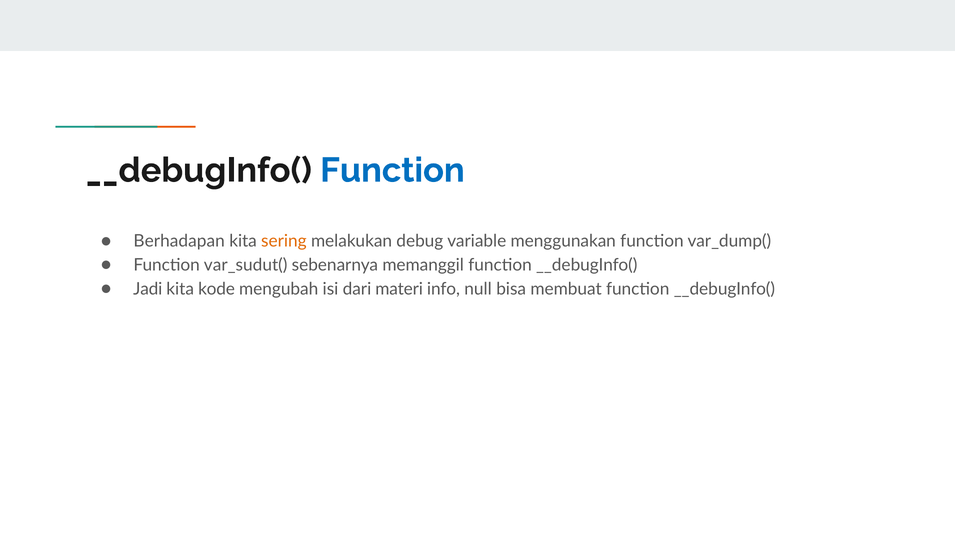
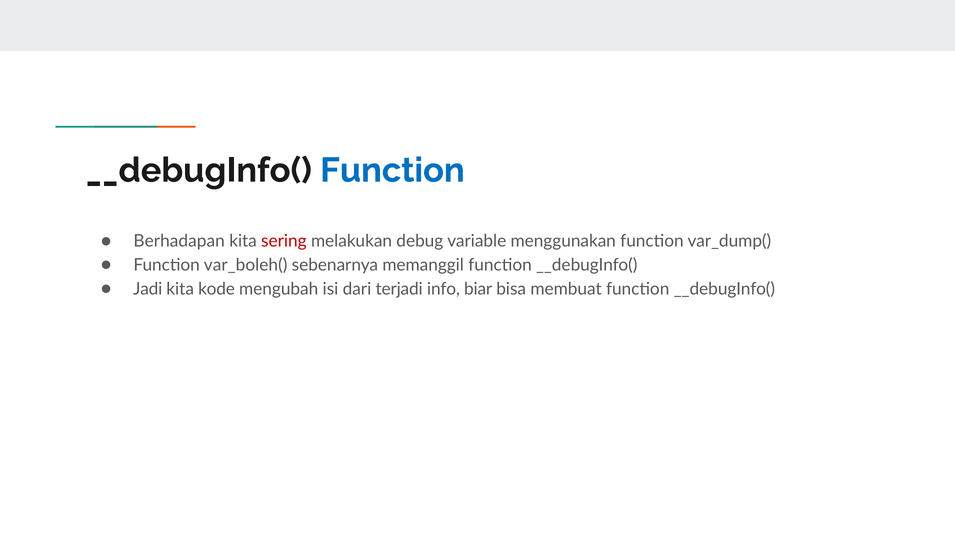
sering colour: orange -> red
var_sudut(: var_sudut( -> var_boleh(
materi: materi -> terjadi
null: null -> biar
